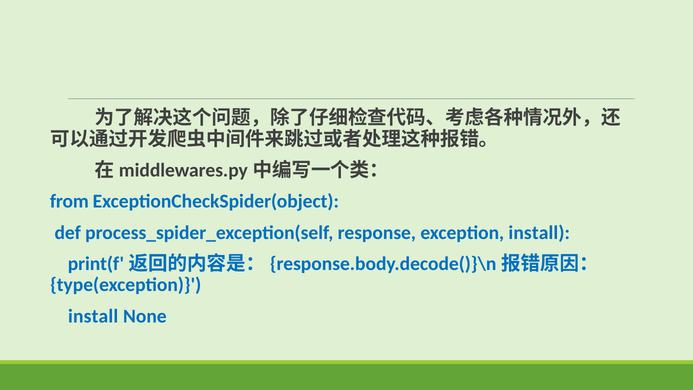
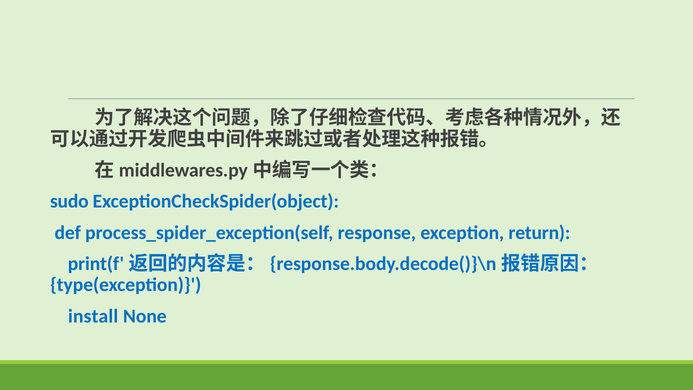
from: from -> sudo
exception install: install -> return
